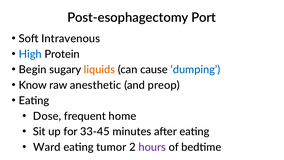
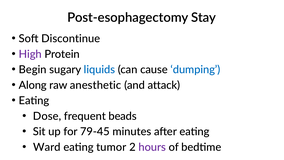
Port: Port -> Stay
Intravenous: Intravenous -> Discontinue
High colour: blue -> purple
liquids colour: orange -> blue
Know: Know -> Along
preop: preop -> attack
home: home -> beads
33-45: 33-45 -> 79-45
